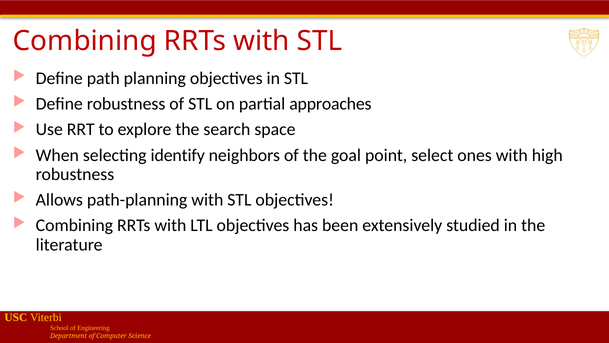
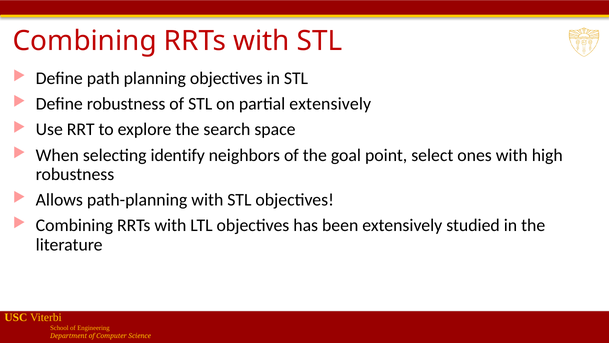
partial approaches: approaches -> extensively
